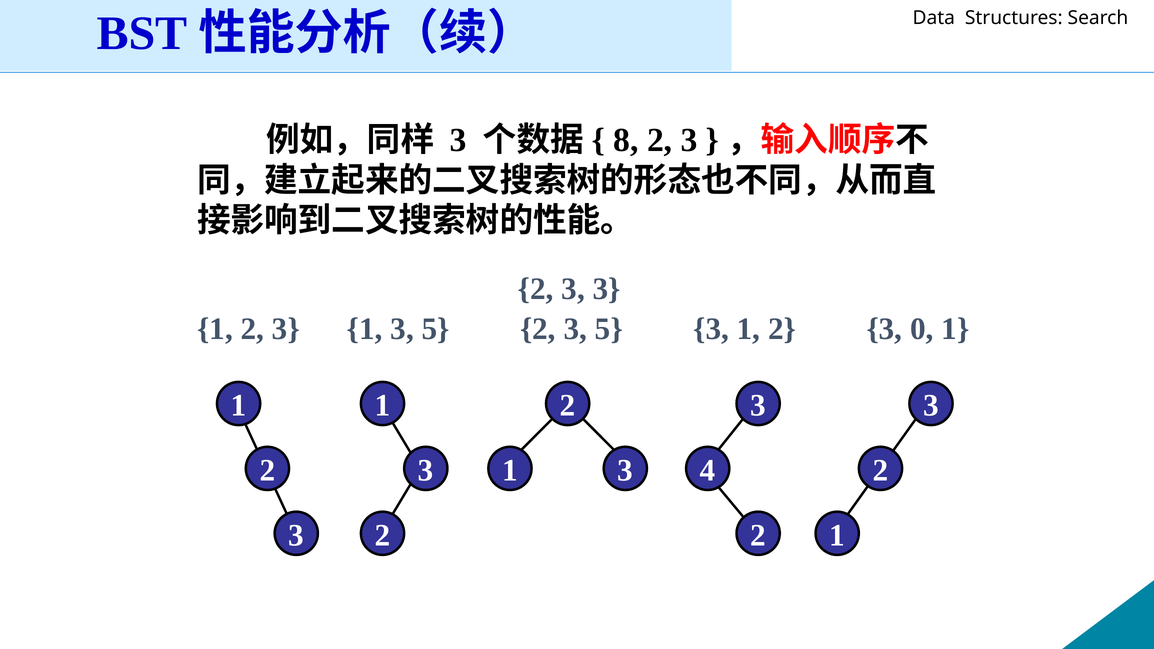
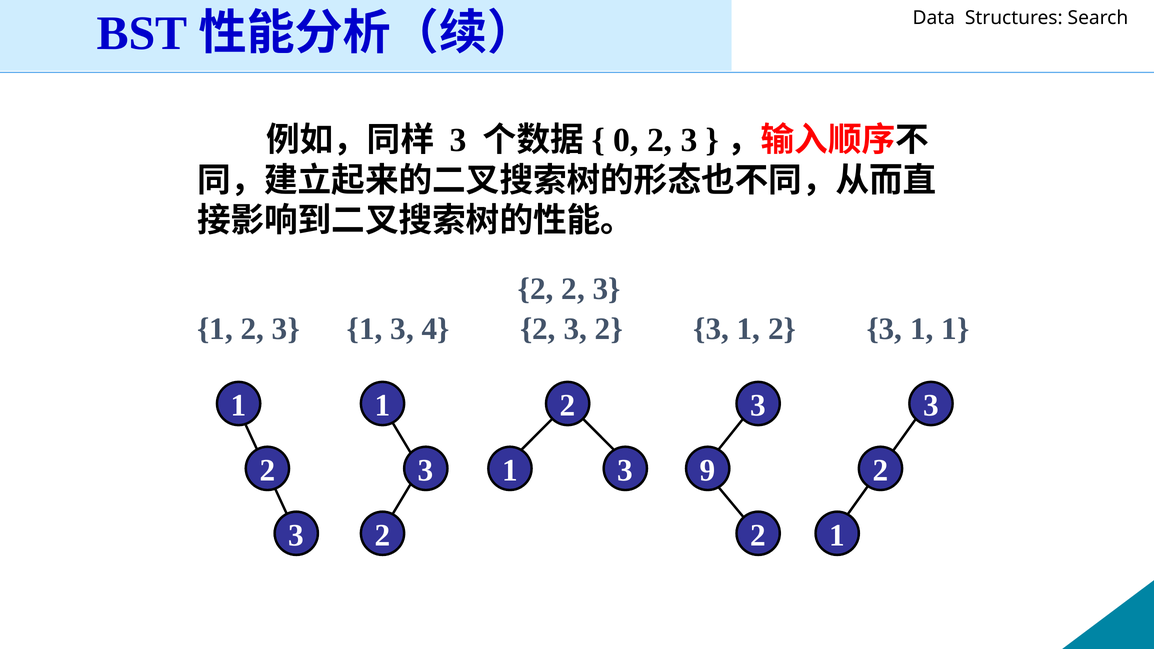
8: 8 -> 0
3 at (573, 289): 3 -> 2
1 3 5: 5 -> 4
2 3 5: 5 -> 2
0 at (922, 329): 0 -> 1
4: 4 -> 9
